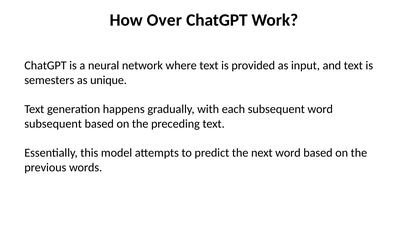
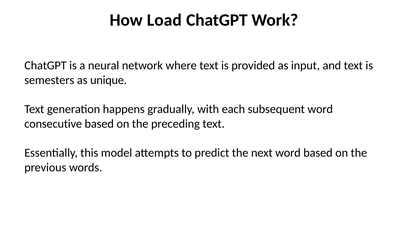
Over: Over -> Load
subsequent at (53, 123): subsequent -> consecutive
